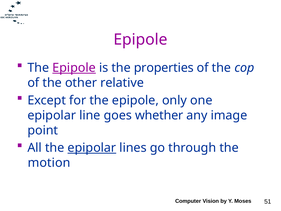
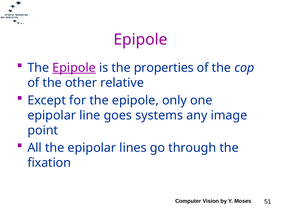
whether: whether -> systems
epipolar at (92, 148) underline: present -> none
motion: motion -> fixation
